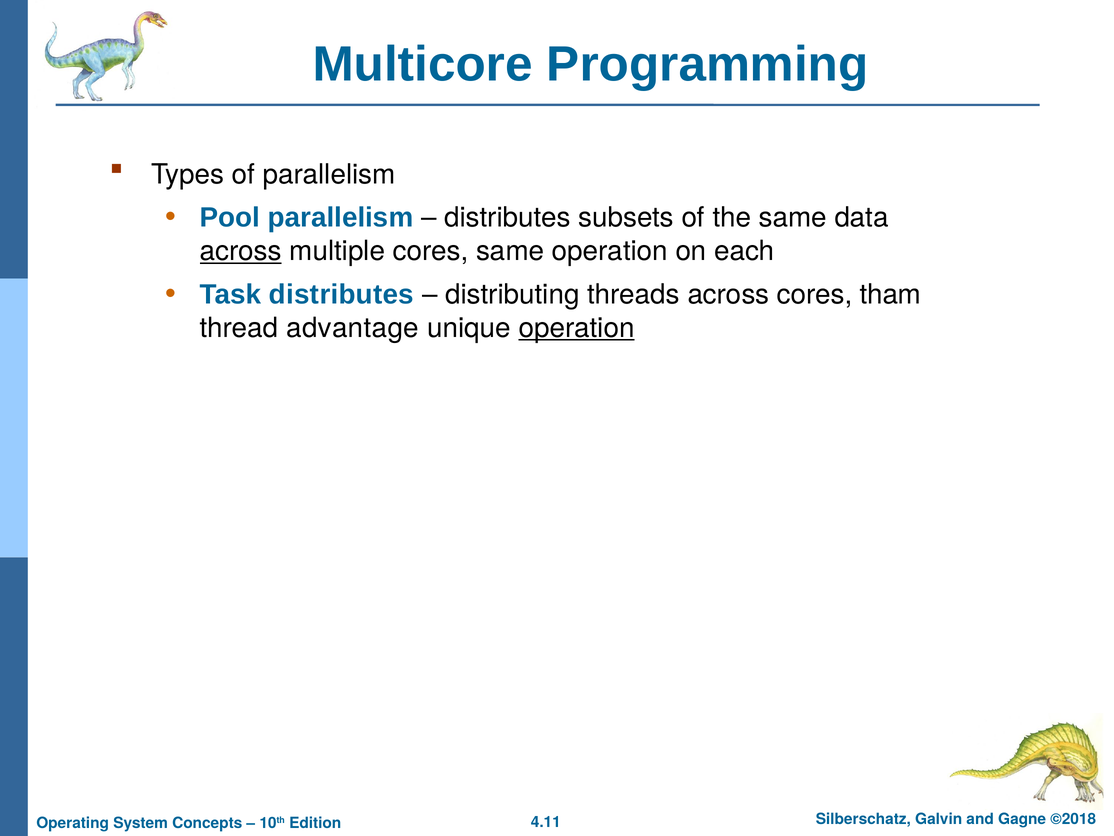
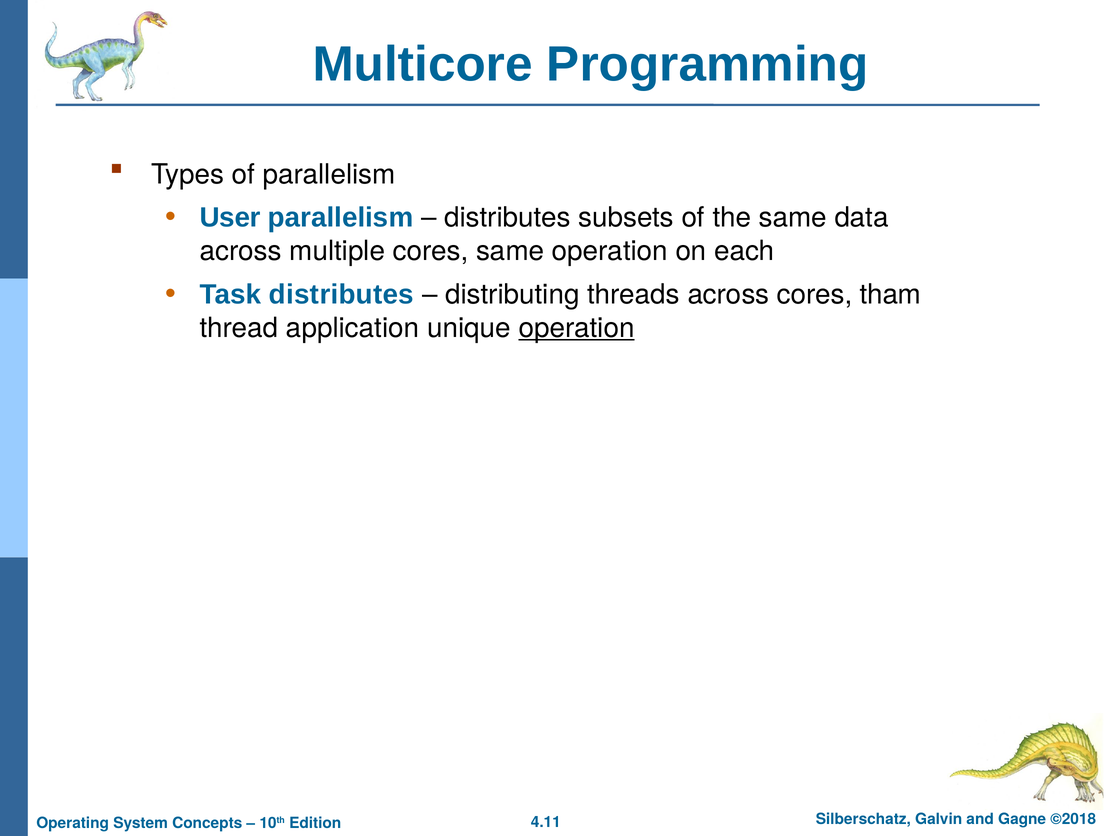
Pool: Pool -> User
across at (241, 251) underline: present -> none
advantage: advantage -> application
